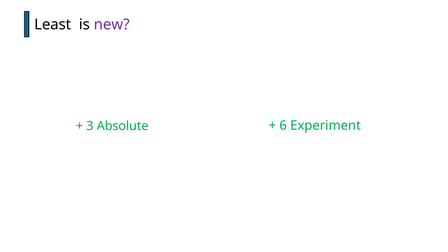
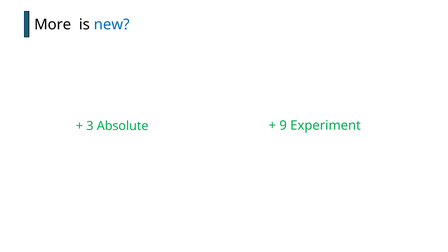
Least: Least -> More
new colour: purple -> blue
6: 6 -> 9
